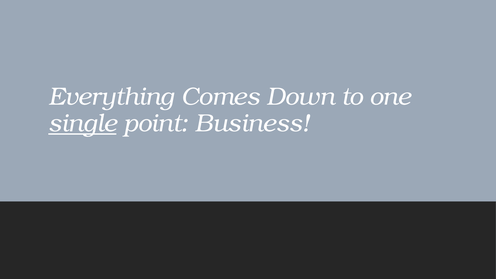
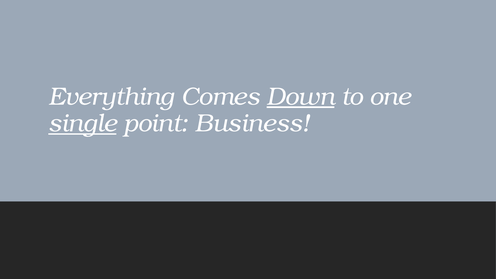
Down underline: none -> present
